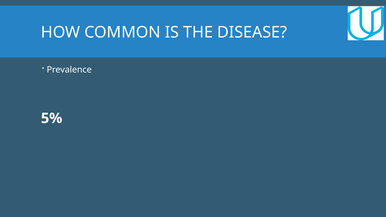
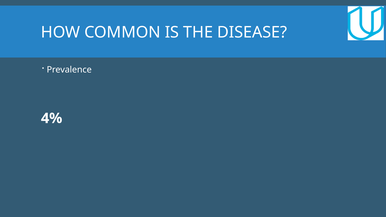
5%: 5% -> 4%
